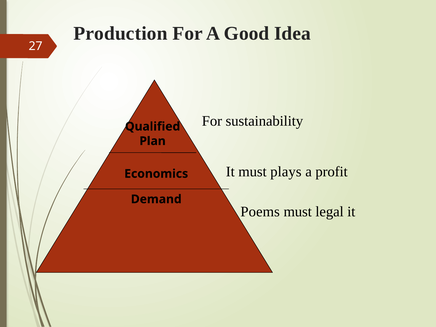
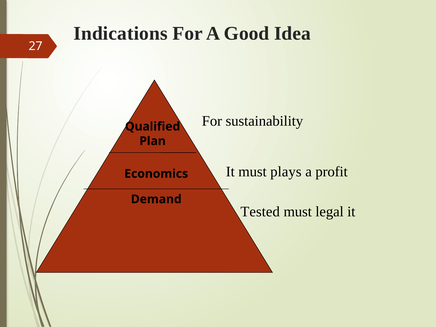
Production: Production -> Indications
Poems: Poems -> Tested
